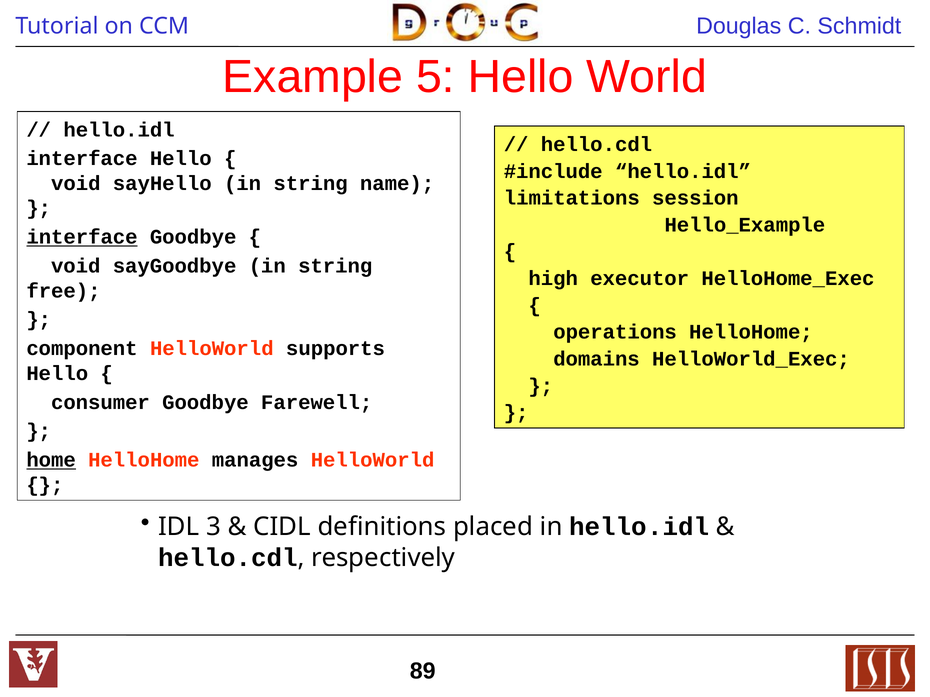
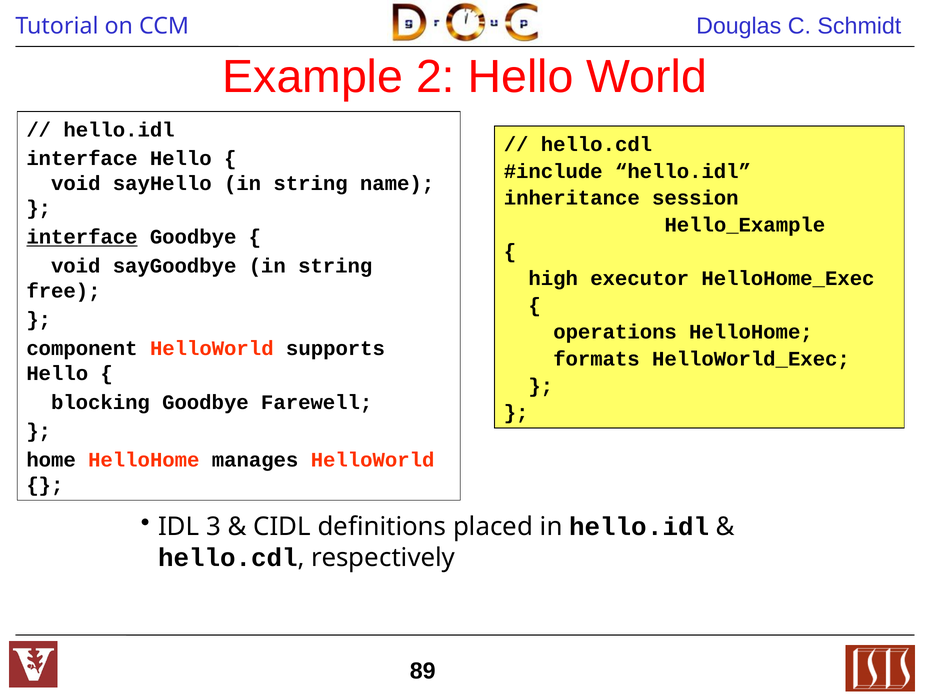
5: 5 -> 2
limitations: limitations -> inheritance
domains: domains -> formats
consumer: consumer -> blocking
home underline: present -> none
